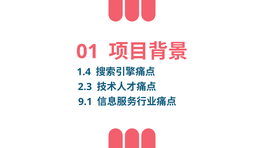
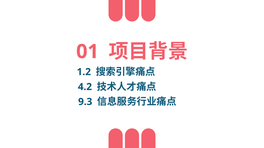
1.4: 1.4 -> 1.2
2.3: 2.3 -> 4.2
9.1: 9.1 -> 9.3
